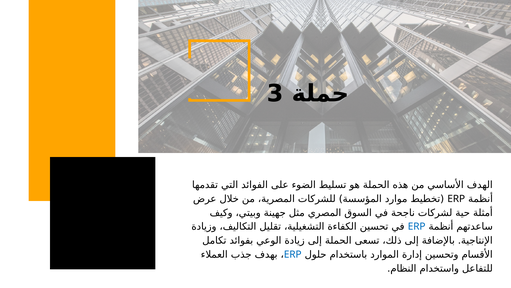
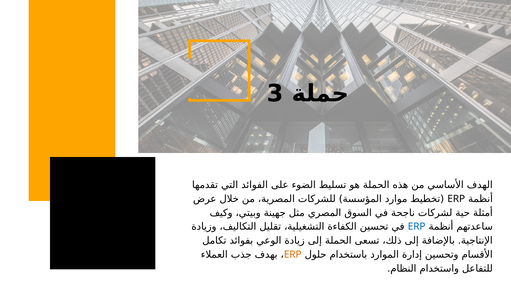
ERP at (293, 254) colour: blue -> orange
